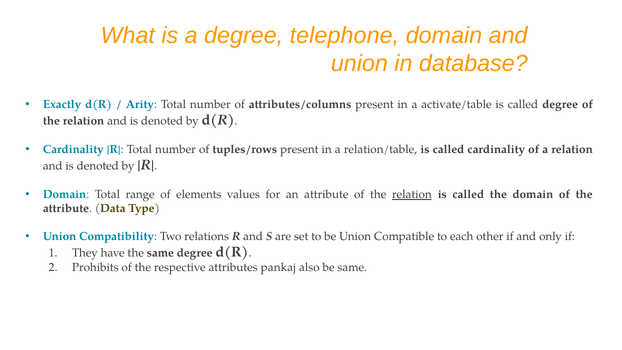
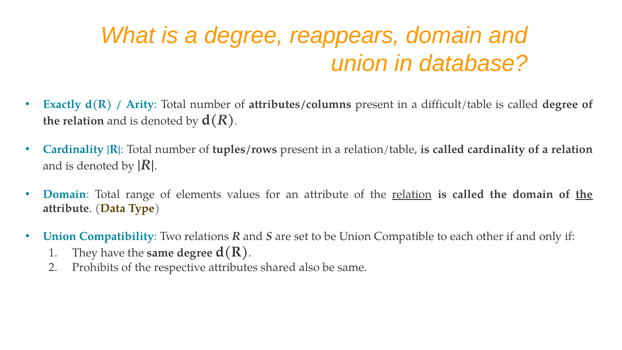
telephone: telephone -> reappears
activate/table: activate/table -> difficult/table
the at (584, 194) underline: none -> present
pankaj: pankaj -> shared
